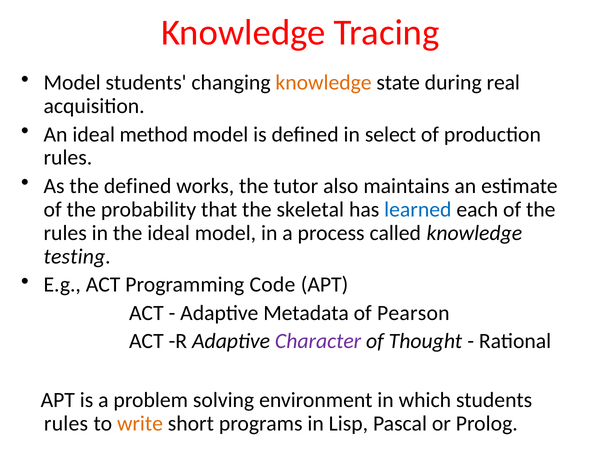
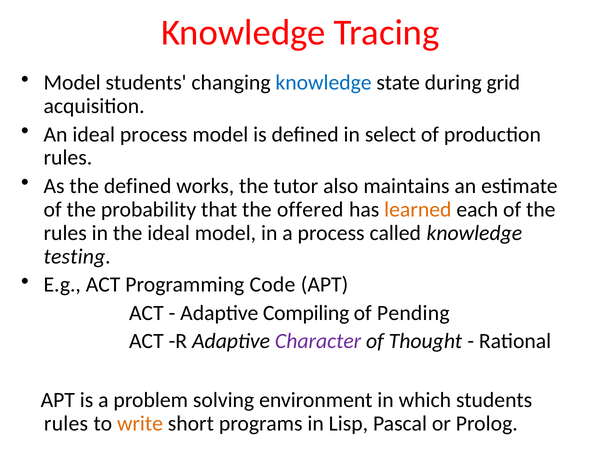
knowledge at (324, 83) colour: orange -> blue
real: real -> grid
ideal method: method -> process
skeletal: skeletal -> offered
learned colour: blue -> orange
Metadata: Metadata -> Compiling
Pearson: Pearson -> Pending
